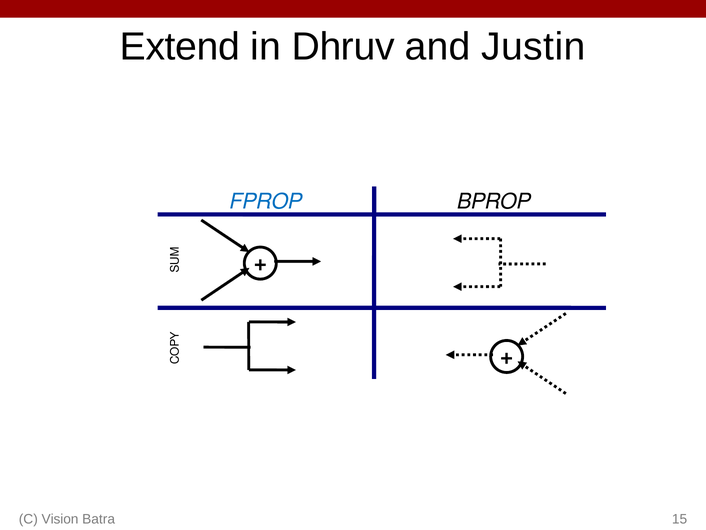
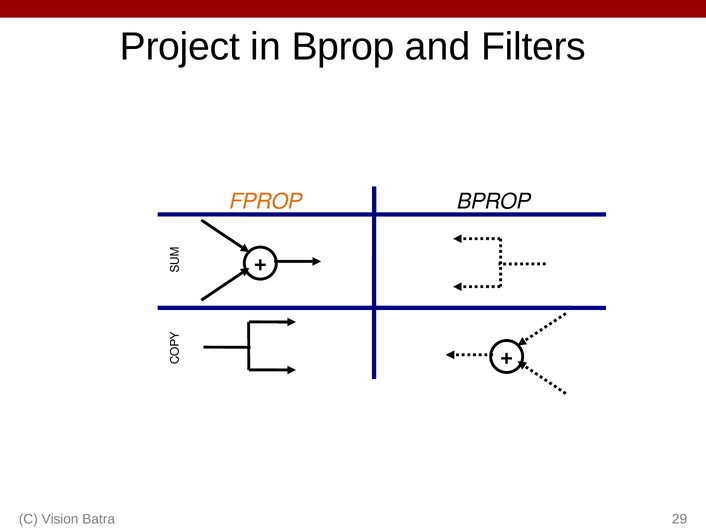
Extend: Extend -> Project
in Dhruv: Dhruv -> Bprop
Justin: Justin -> Filters
FPROP colour: blue -> orange
15: 15 -> 29
